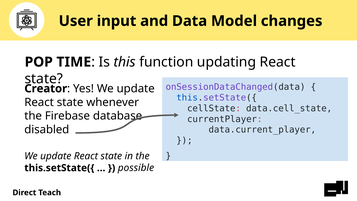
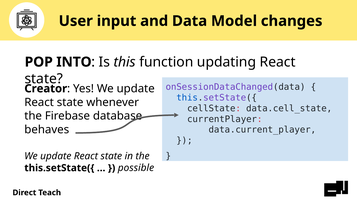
TIME: TIME -> INTO
disabled: disabled -> behaves
